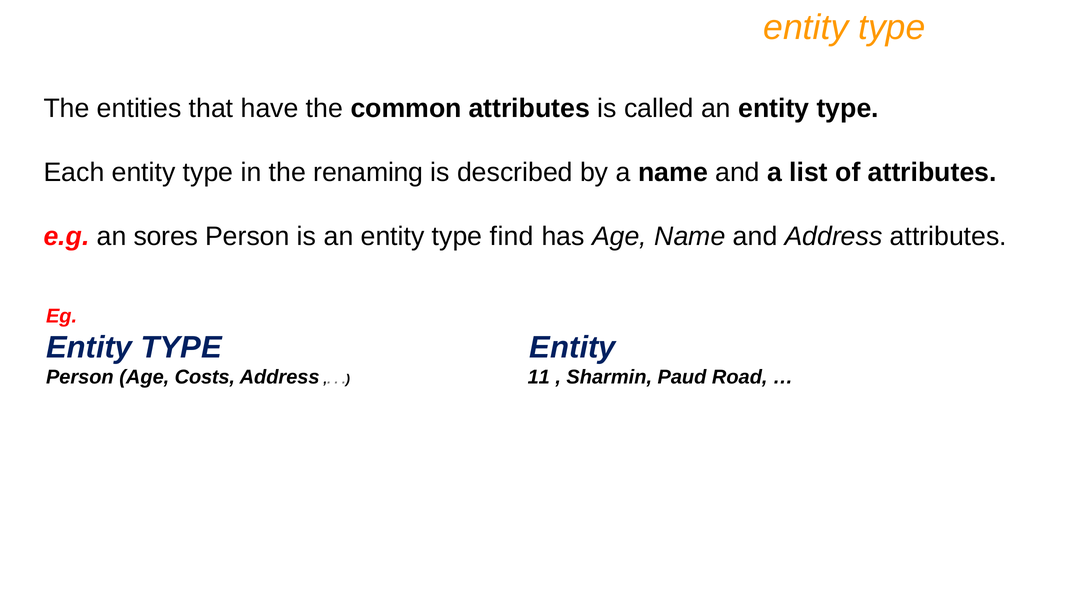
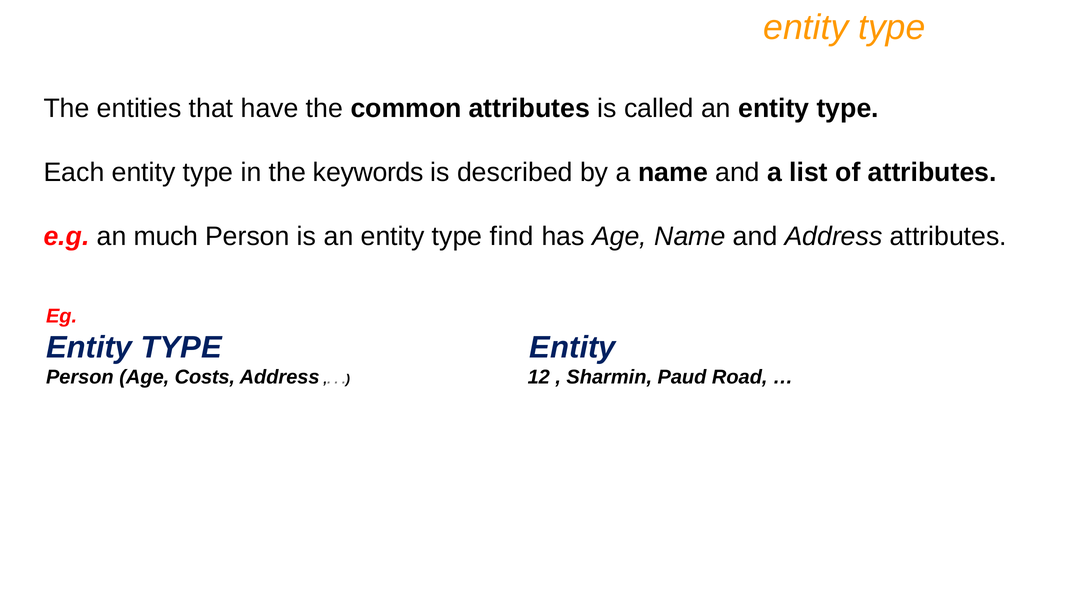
renaming: renaming -> keywords
sores: sores -> much
11: 11 -> 12
